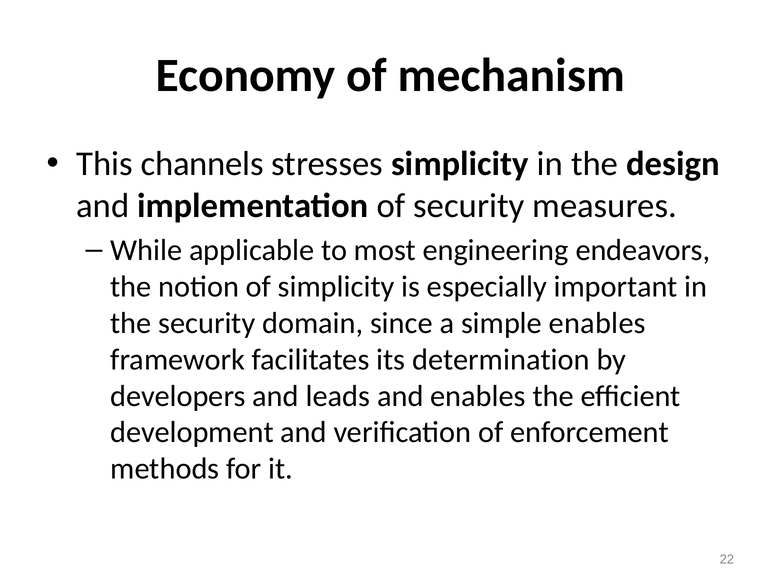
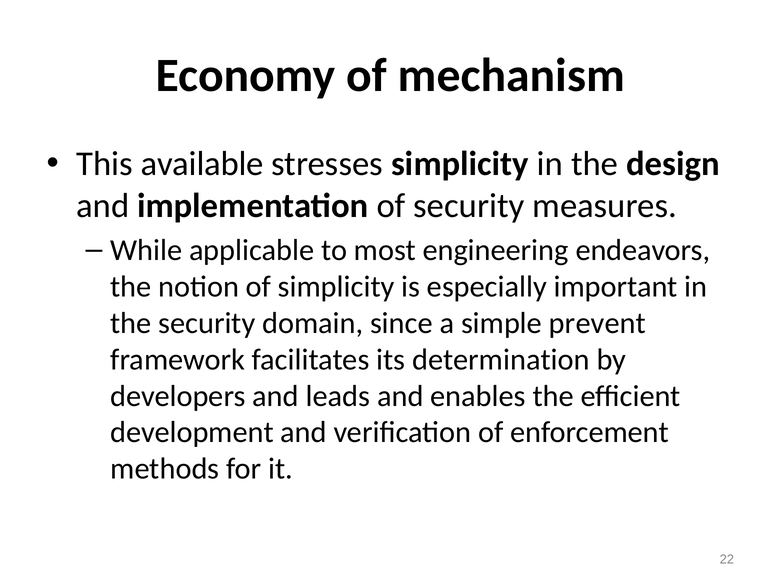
channels: channels -> available
simple enables: enables -> prevent
